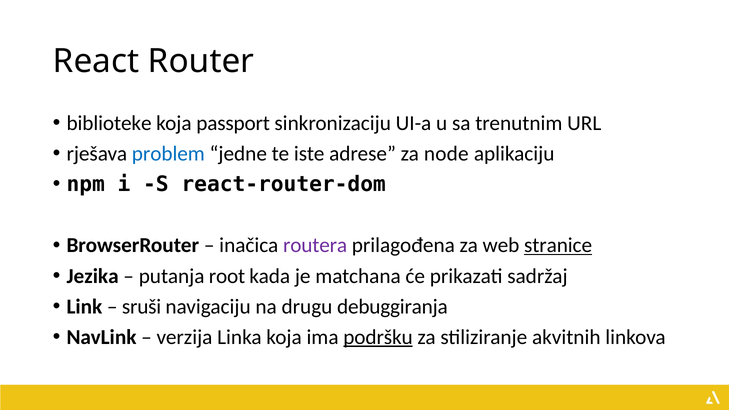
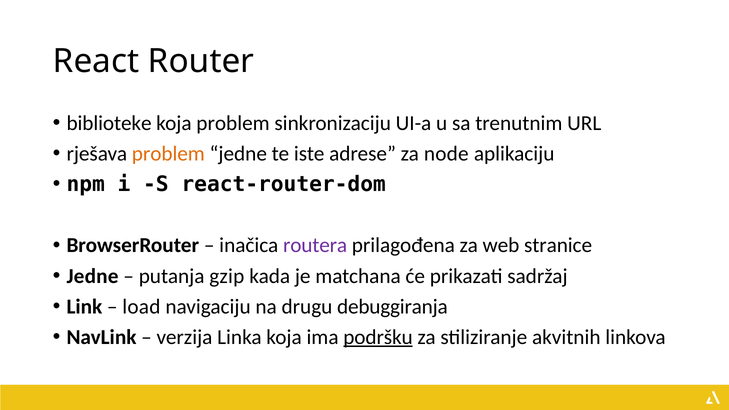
koja passport: passport -> problem
problem at (168, 154) colour: blue -> orange
stranice underline: present -> none
Jezika at (93, 276): Jezika -> Jedne
root: root -> gzip
sruši: sruši -> load
